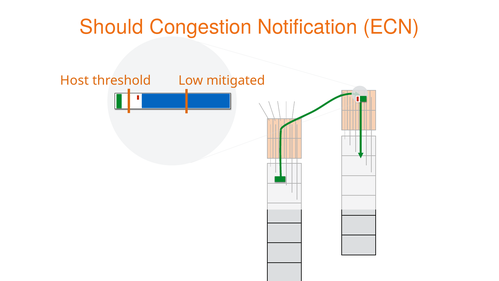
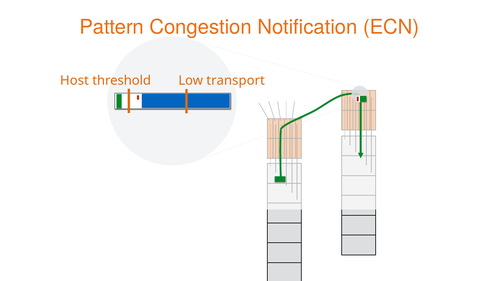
Should: Should -> Pattern
mitigated: mitigated -> transport
